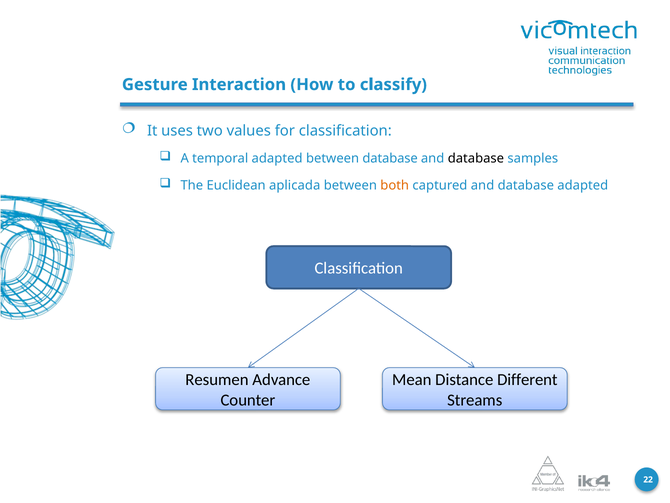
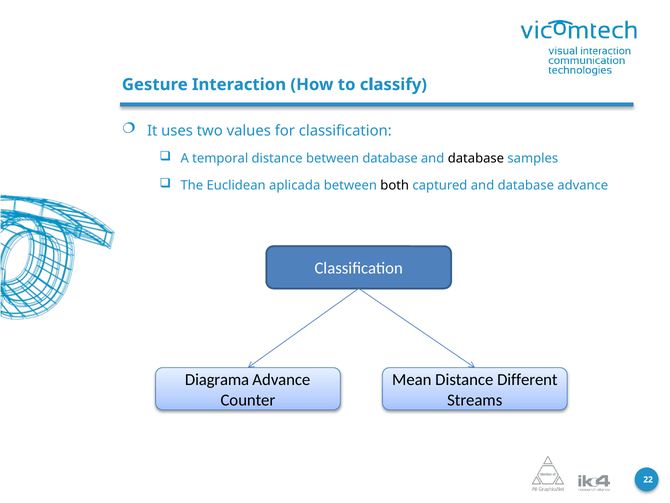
temporal adapted: adapted -> distance
both colour: orange -> black
database adapted: adapted -> advance
Resumen: Resumen -> Diagrama
